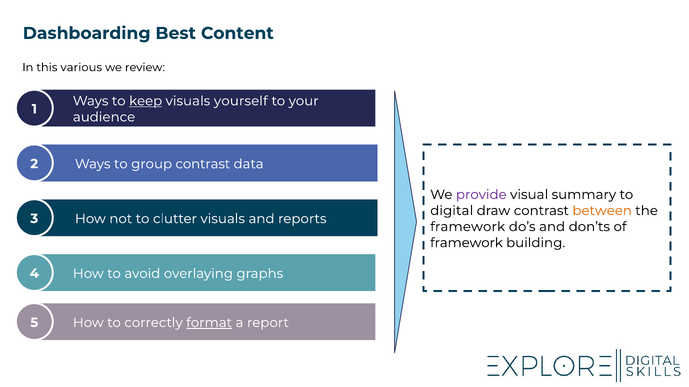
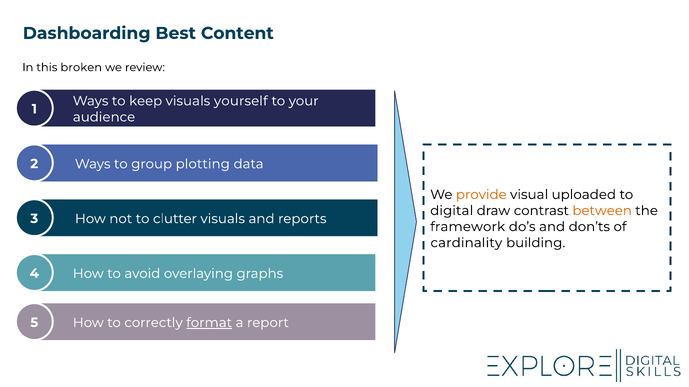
various: various -> broken
keep underline: present -> none
group contrast: contrast -> plotting
provide colour: purple -> orange
summary: summary -> uploaded
framework at (466, 243): framework -> cardinality
